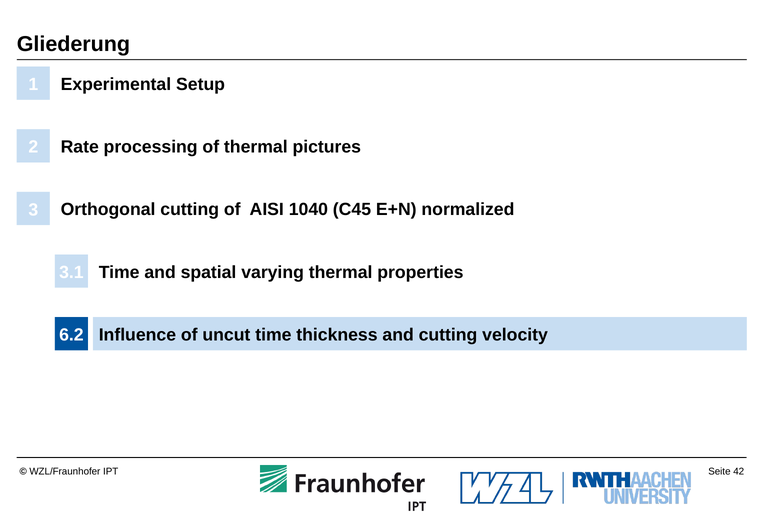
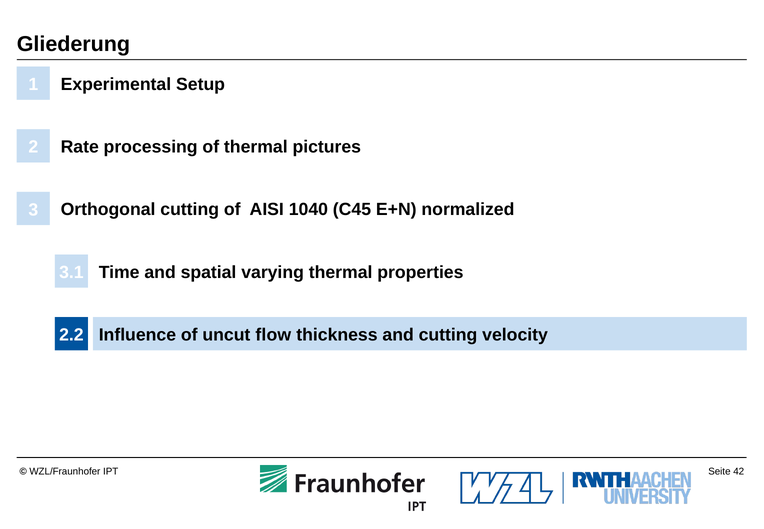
uncut time: time -> flow
6.2: 6.2 -> 2.2
